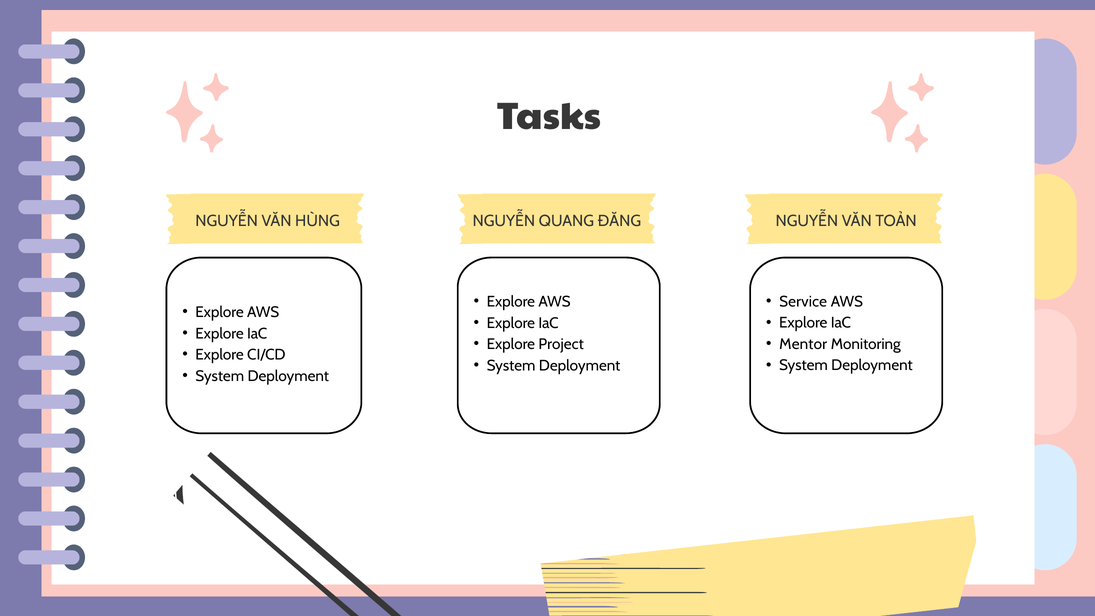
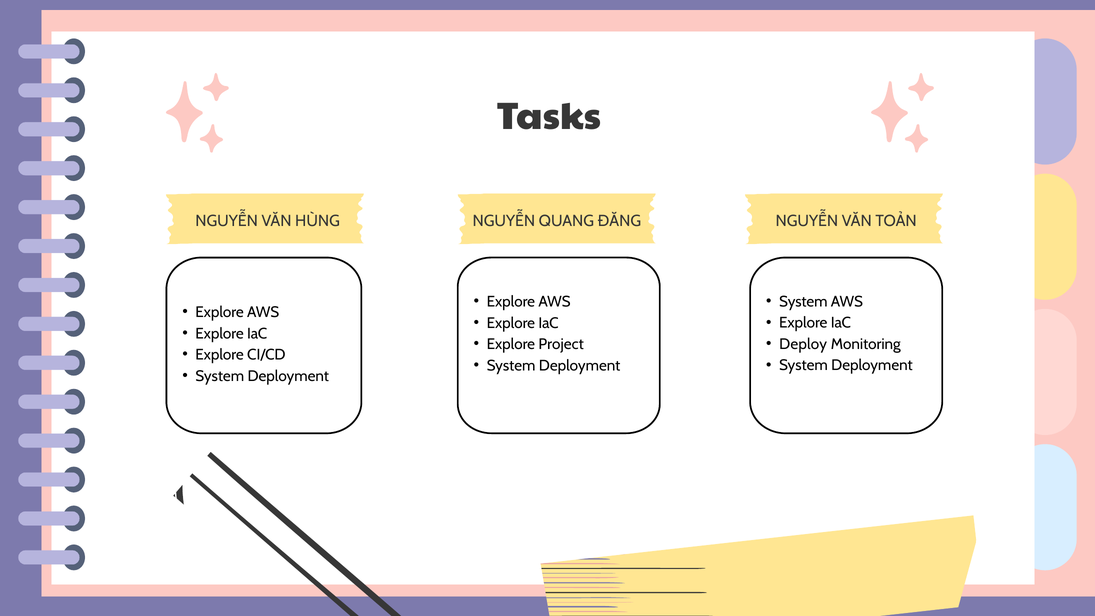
Service at (803, 302): Service -> System
Mentor: Mentor -> Deploy
